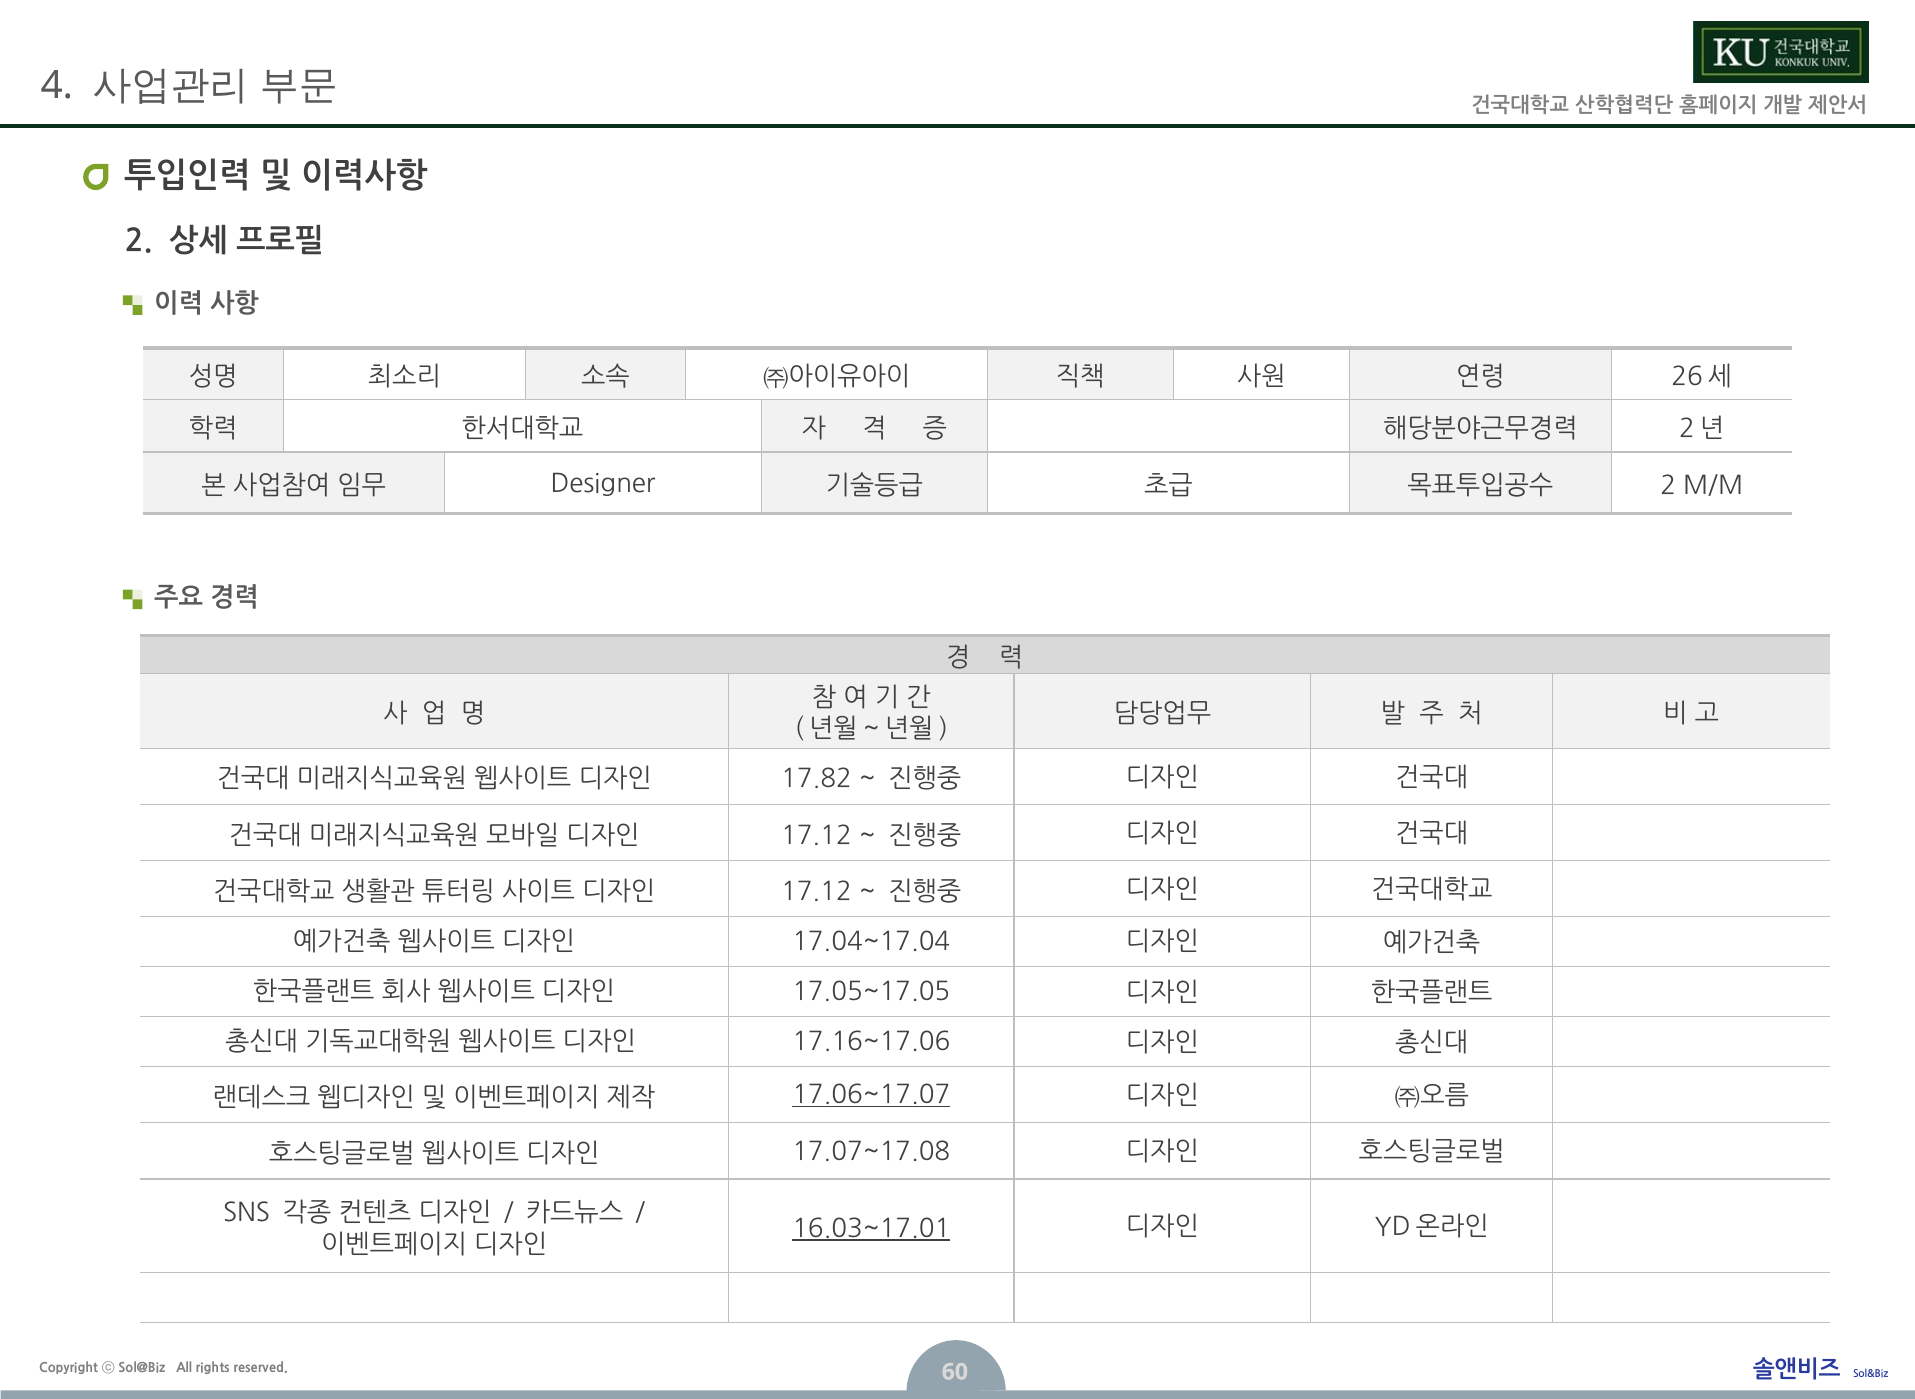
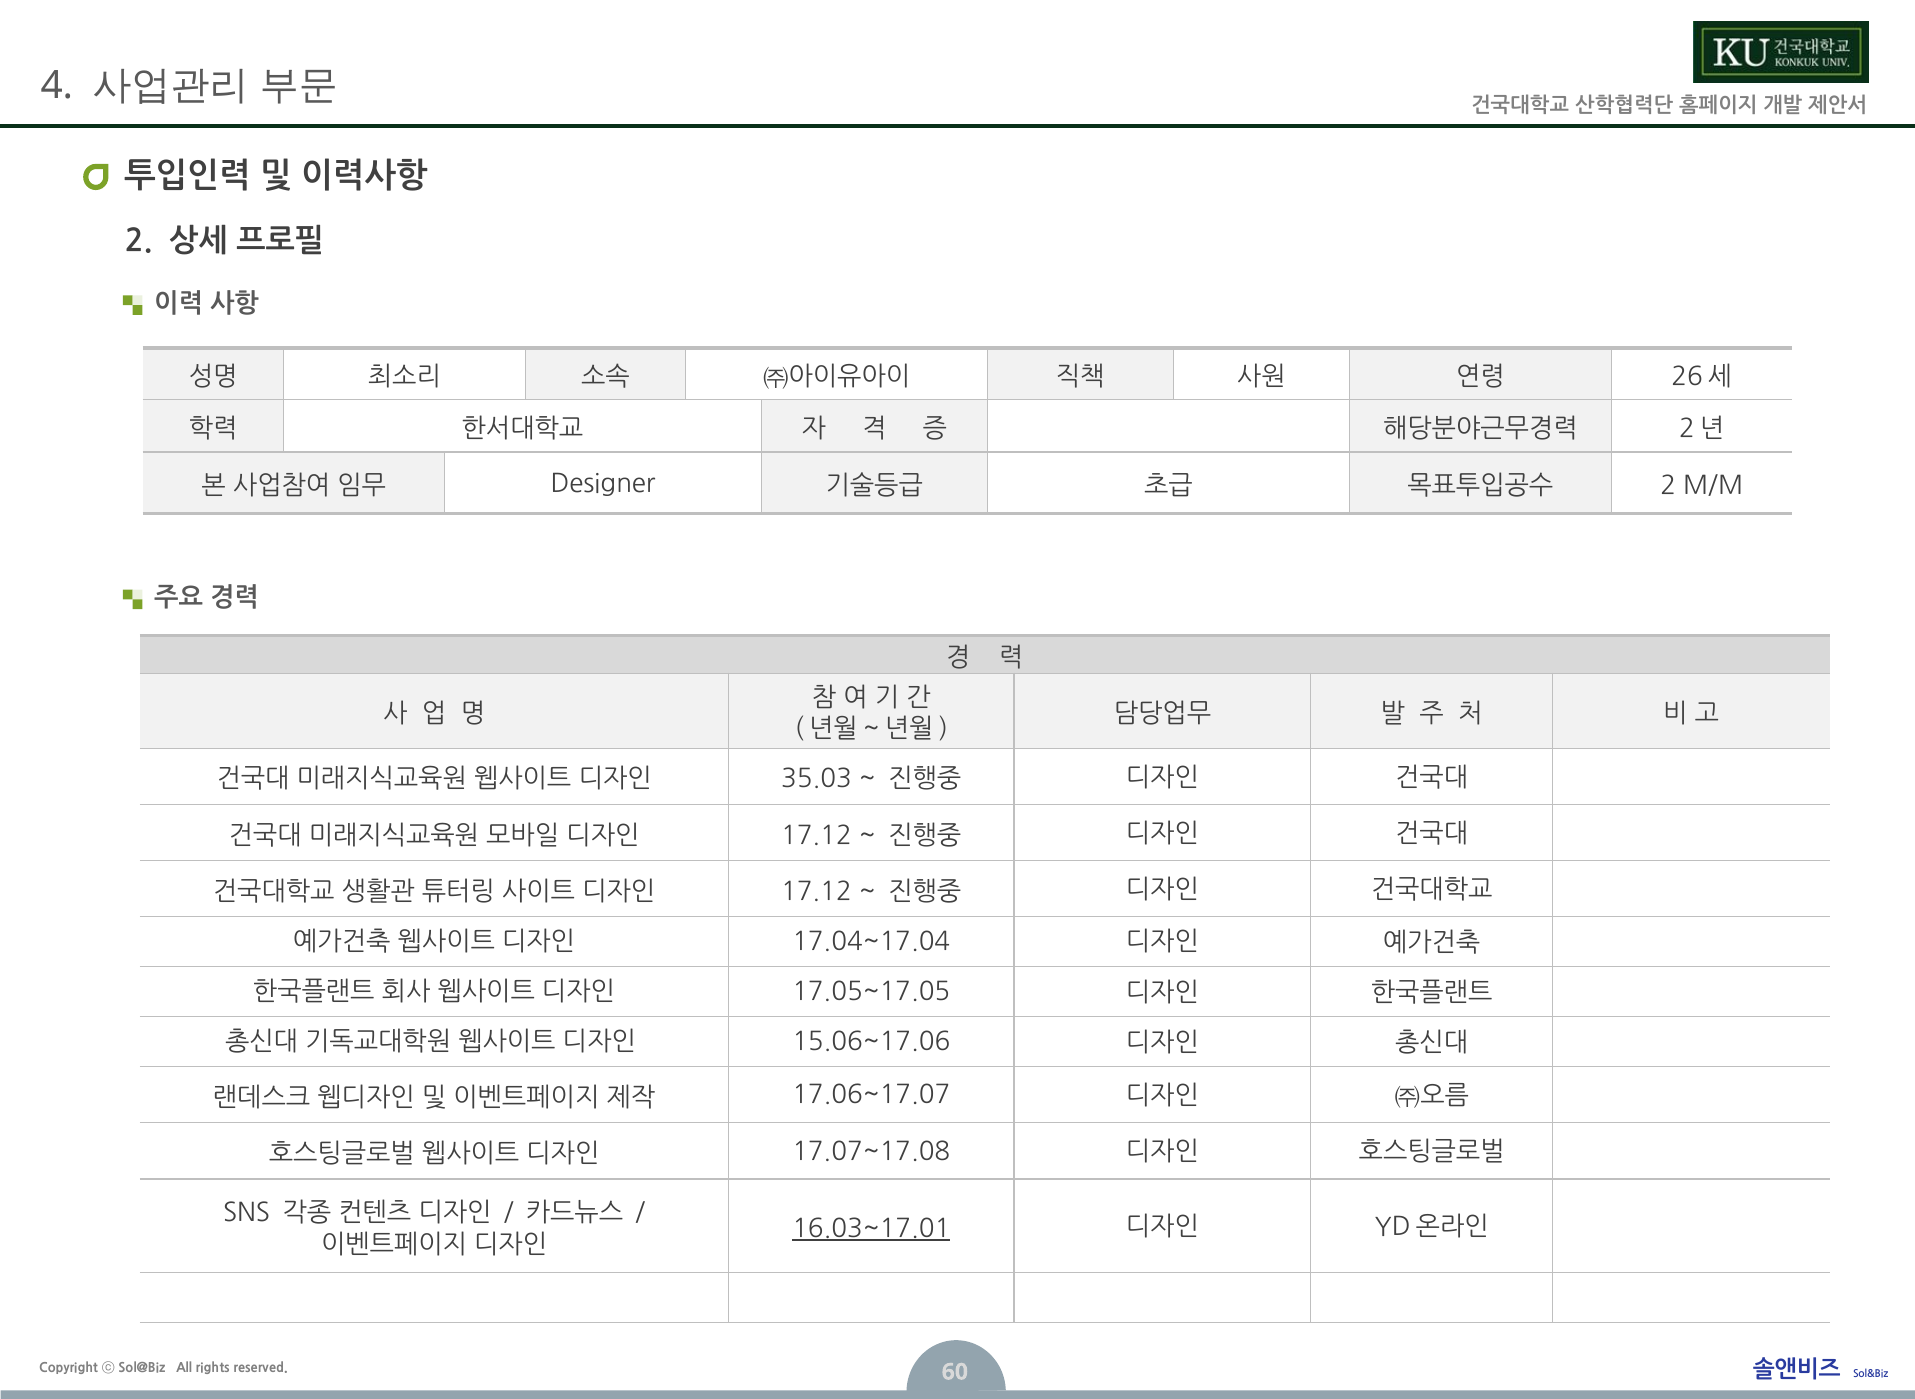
17.82: 17.82 -> 35.03
17.16~17.06: 17.16~17.06 -> 15.06~17.06
17.06~17.07 underline: present -> none
